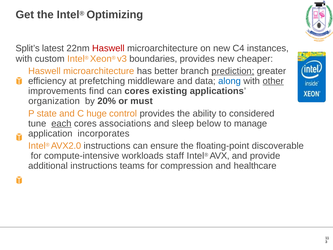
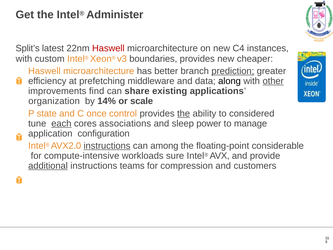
Optimizing: Optimizing -> Administer
along colour: blue -> black
can cores: cores -> share
20%: 20% -> 14%
must: must -> scale
huge: huge -> once
the at (184, 113) underline: none -> present
below: below -> power
incorporates: incorporates -> configuration
instructions at (107, 146) underline: none -> present
ensure: ensure -> among
discoverable: discoverable -> considerable
staff: staff -> sure
additional underline: none -> present
healthcare: healthcare -> customers
